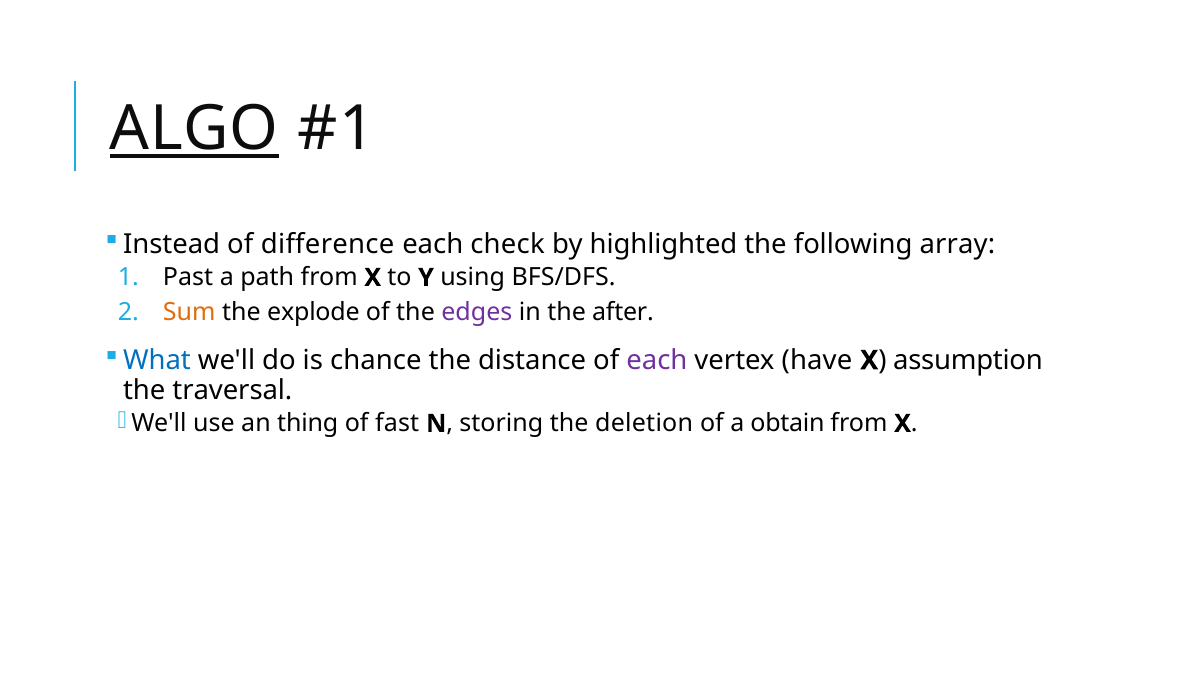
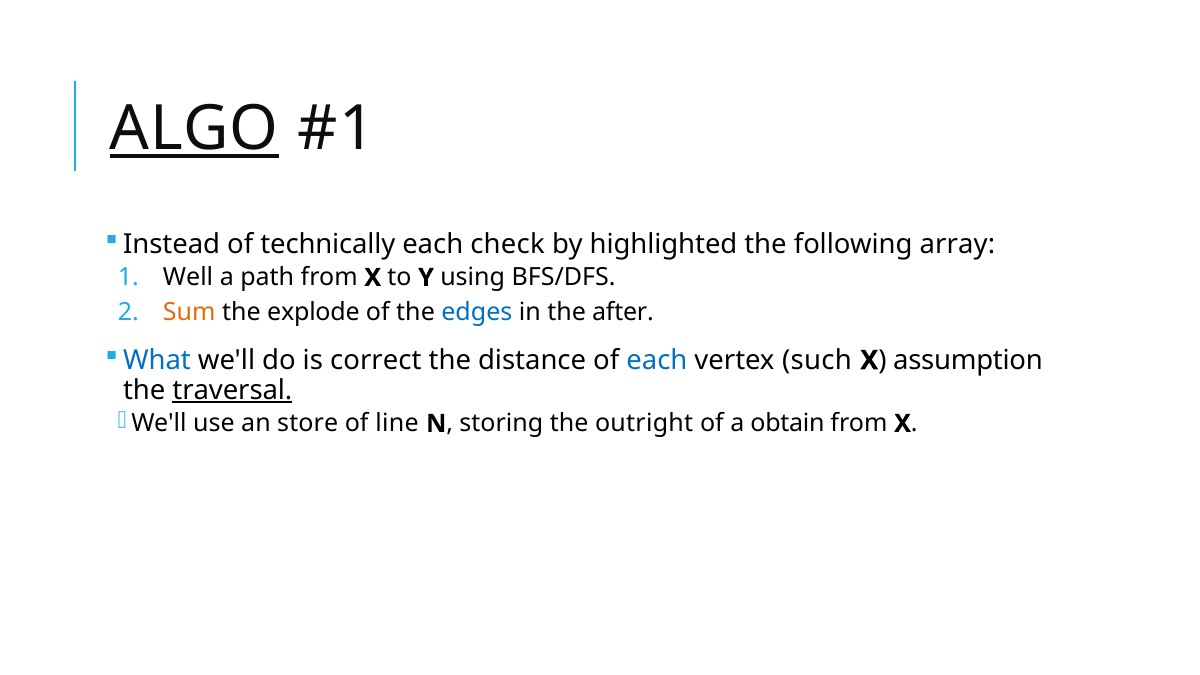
difference: difference -> technically
Past: Past -> Well
edges colour: purple -> blue
chance: chance -> correct
each at (657, 360) colour: purple -> blue
have: have -> such
traversal underline: none -> present
thing: thing -> store
fast: fast -> line
deletion: deletion -> outright
